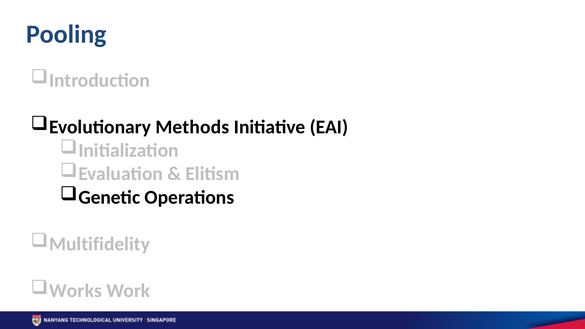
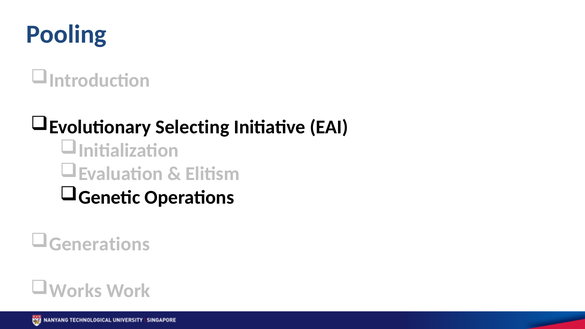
Methods: Methods -> Selecting
Multifidelity: Multifidelity -> Generations
